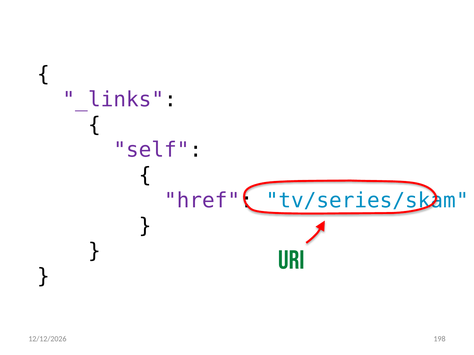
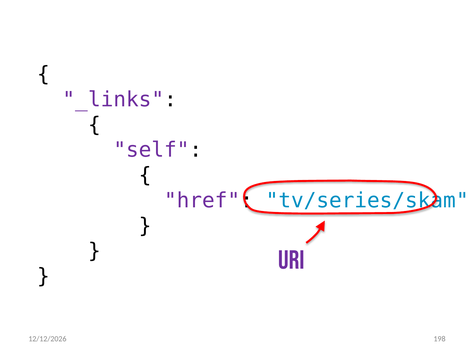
URI colour: green -> purple
